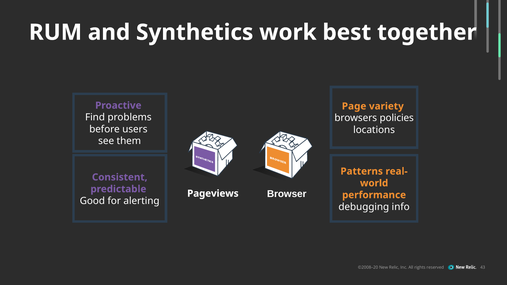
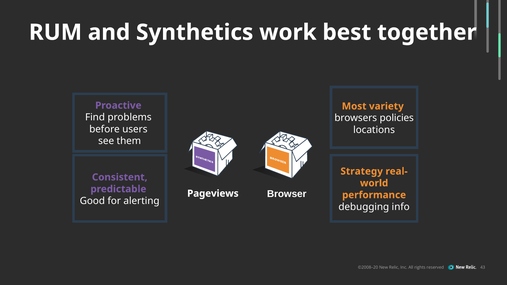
Page: Page -> Most
Patterns: Patterns -> Strategy
